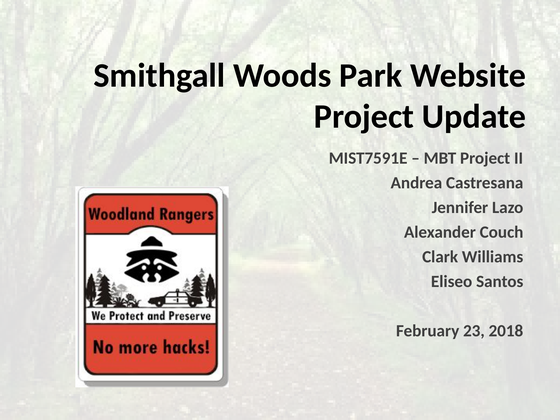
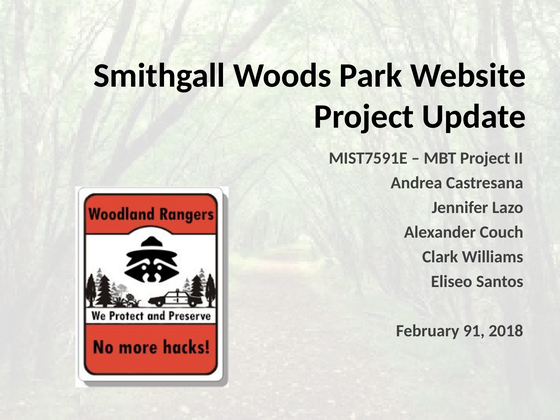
23: 23 -> 91
